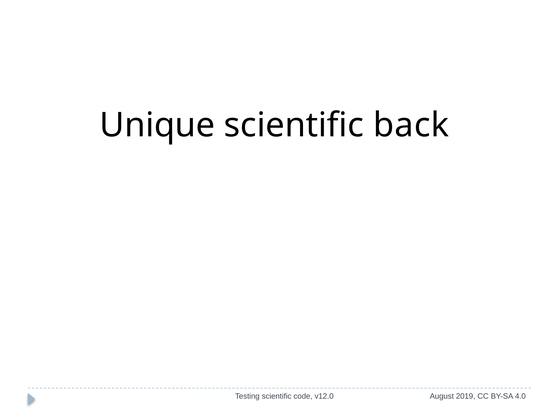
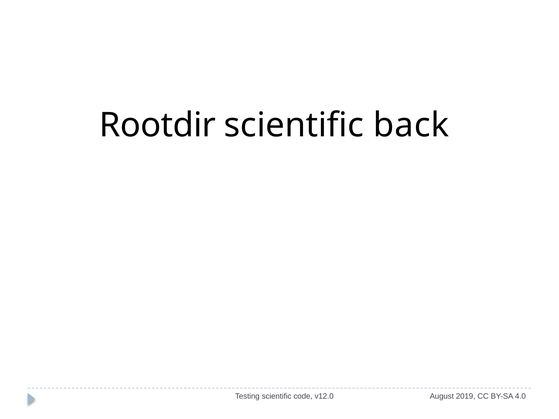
Unique: Unique -> Rootdir
